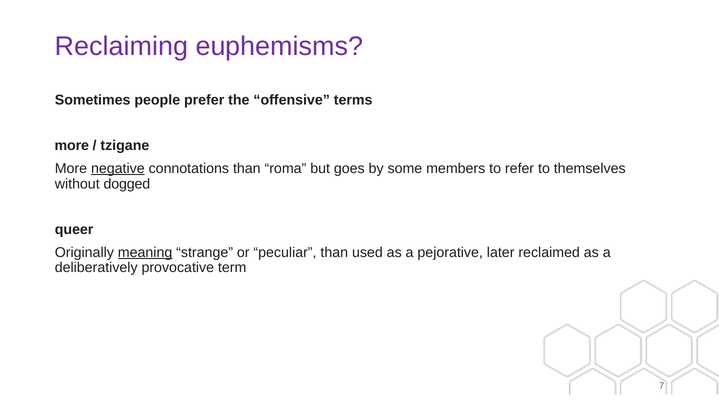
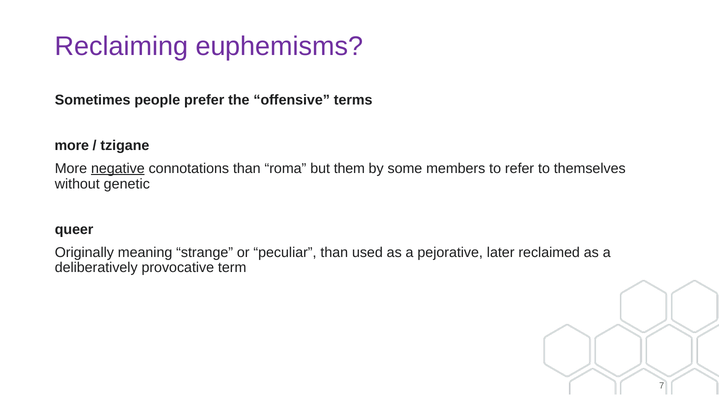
goes: goes -> them
dogged: dogged -> genetic
meaning underline: present -> none
